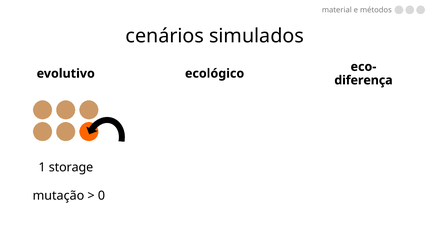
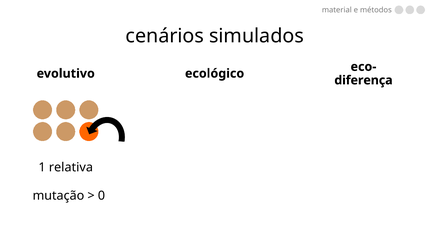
storage: storage -> relativa
